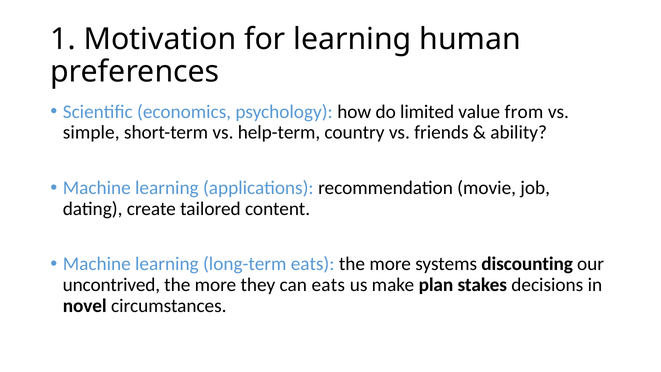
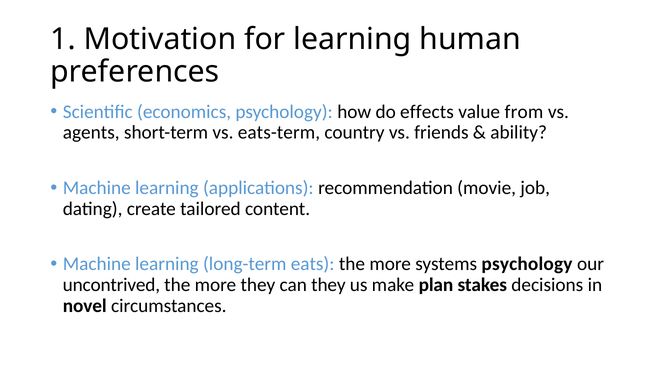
limited: limited -> effects
simple: simple -> agents
help-term: help-term -> eats-term
systems discounting: discounting -> psychology
can eats: eats -> they
